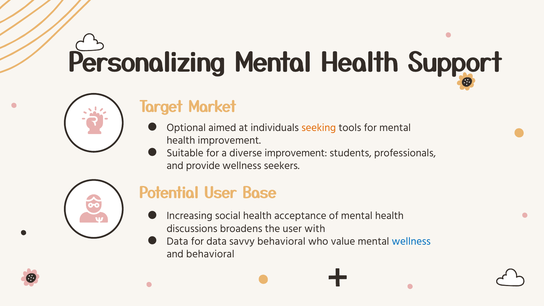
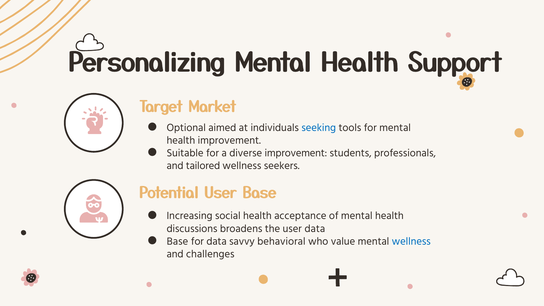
seeking colour: orange -> blue
provide: provide -> tailored
user with: with -> data
Data at (177, 241): Data -> Base
and behavioral: behavioral -> challenges
